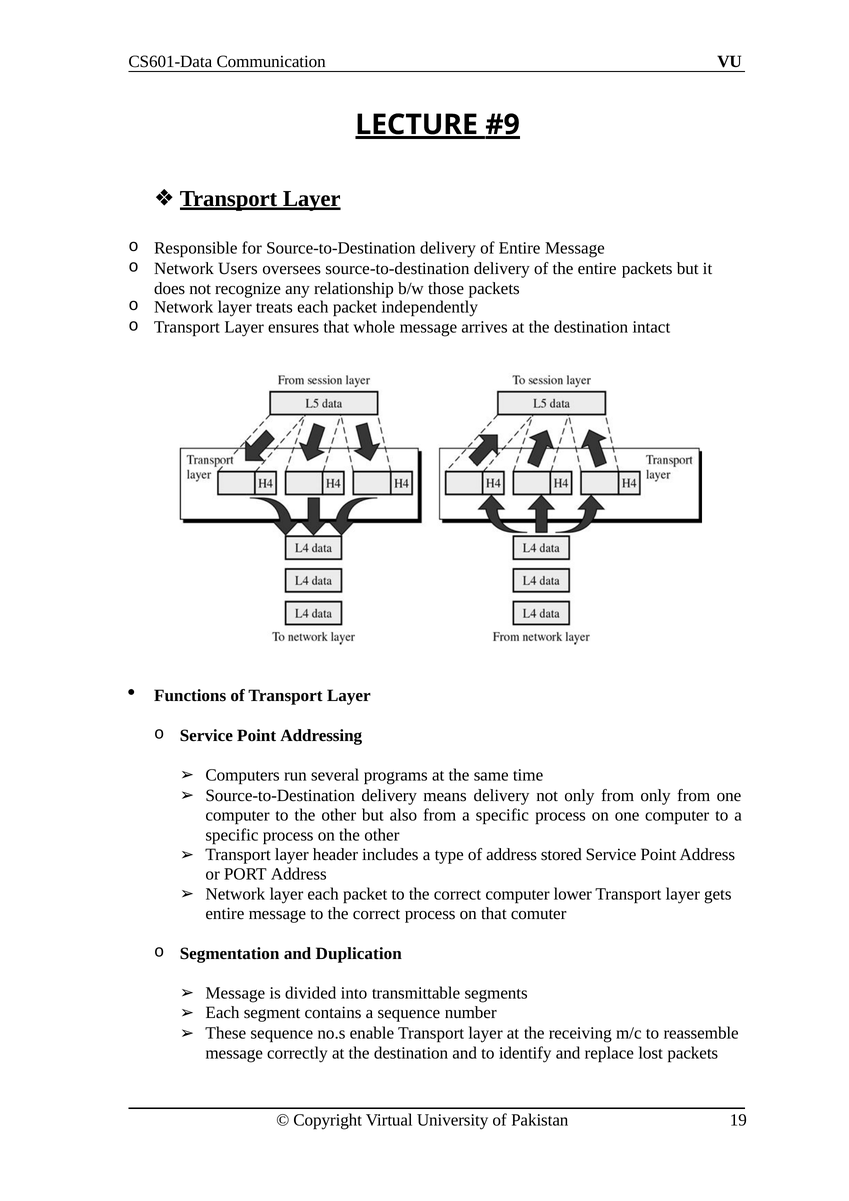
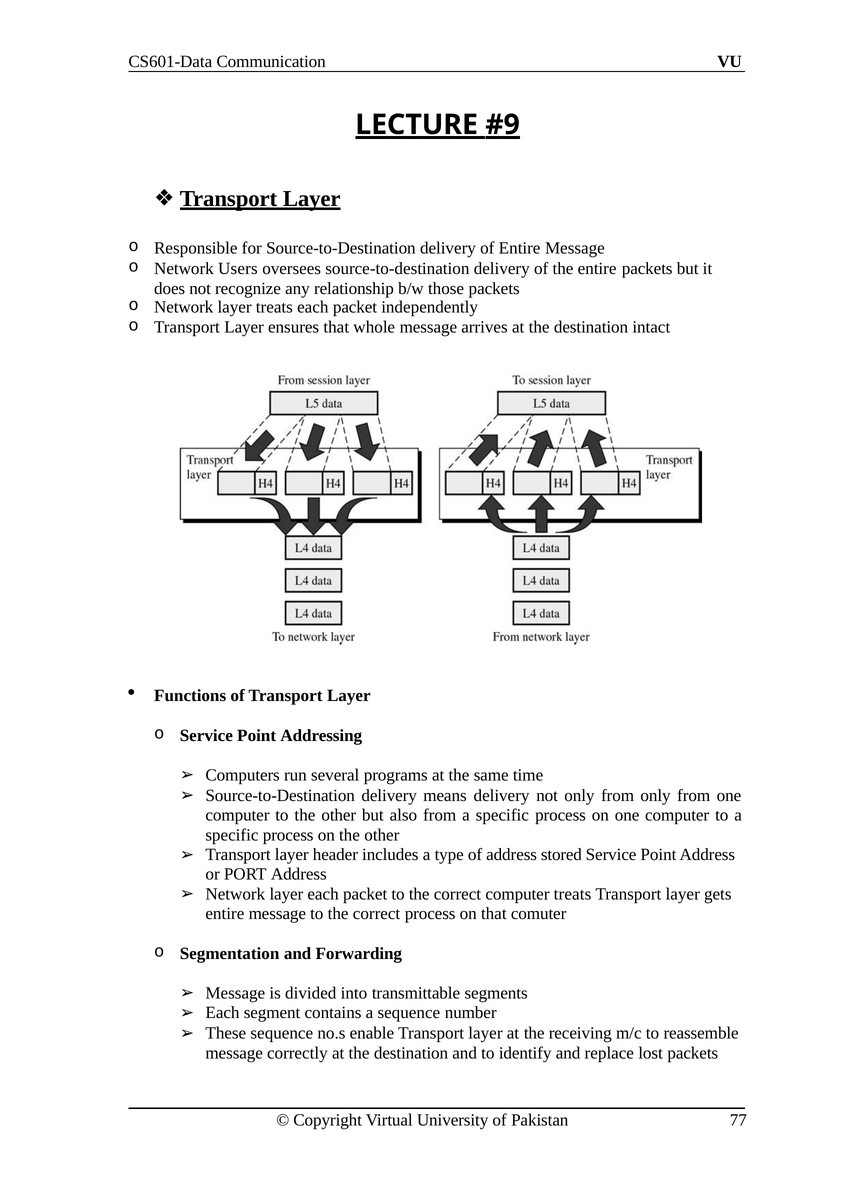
computer lower: lower -> treats
Duplication: Duplication -> Forwarding
19: 19 -> 77
